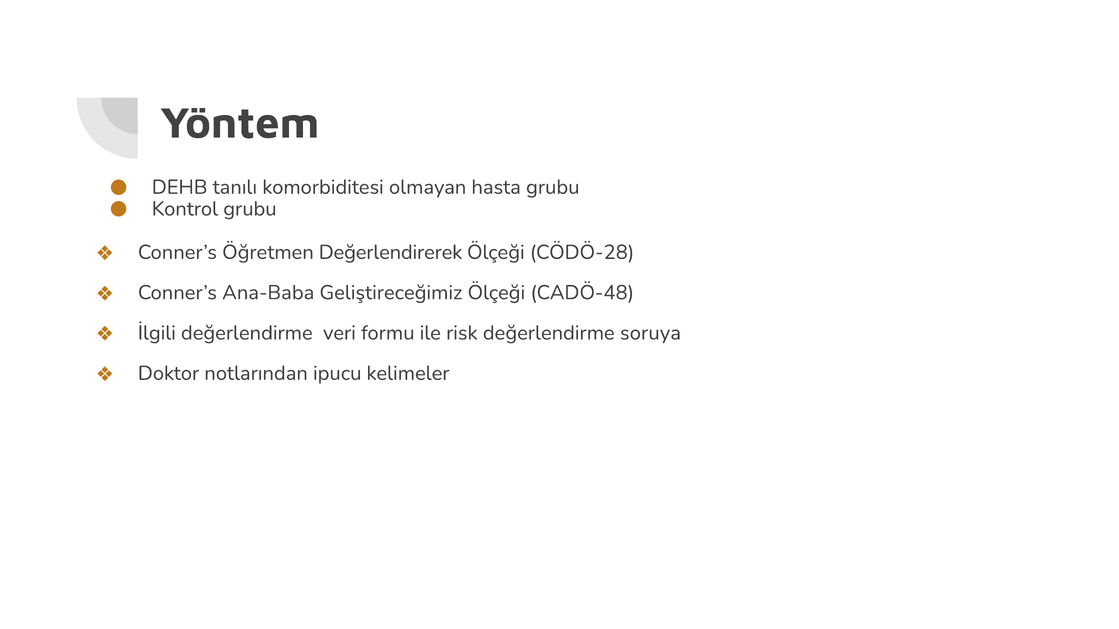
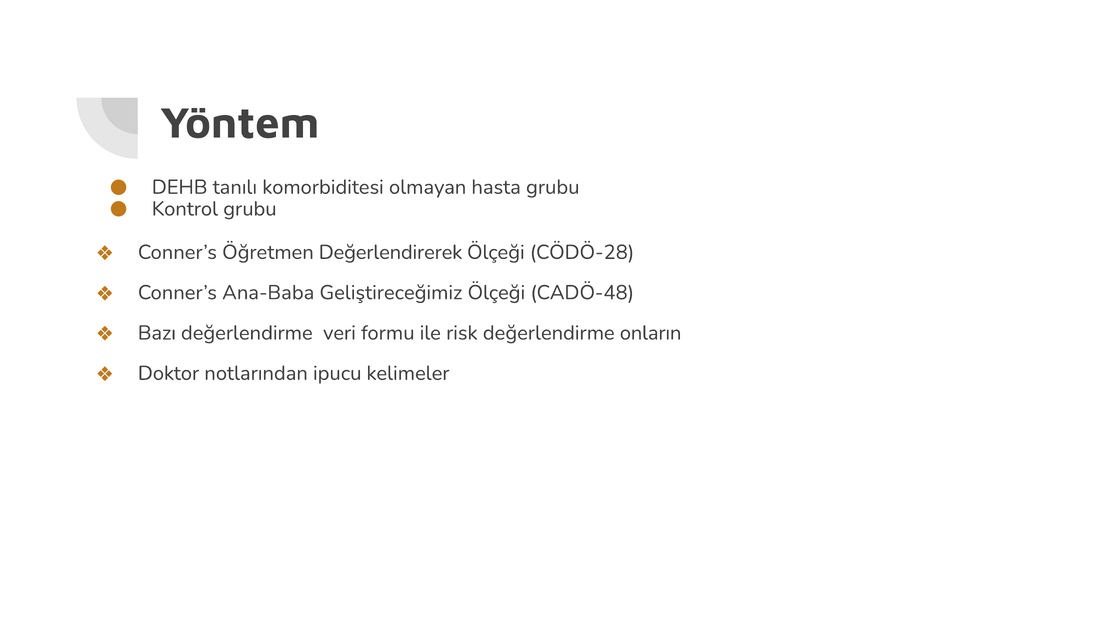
İlgili: İlgili -> Bazı
soruya: soruya -> onların
